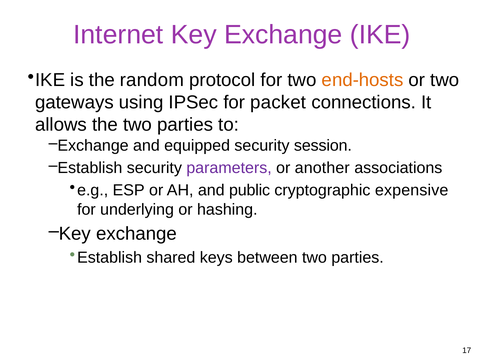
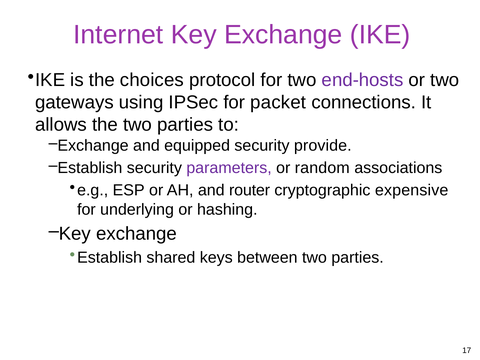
random: random -> choices
end-hosts colour: orange -> purple
session: session -> provide
another: another -> random
public: public -> router
